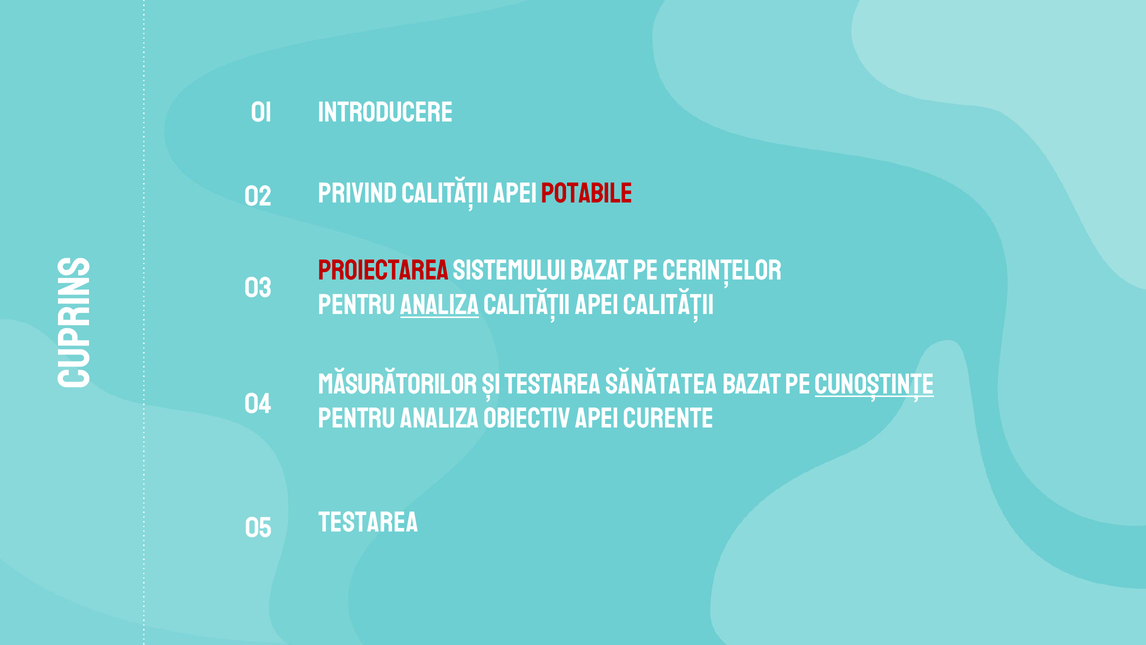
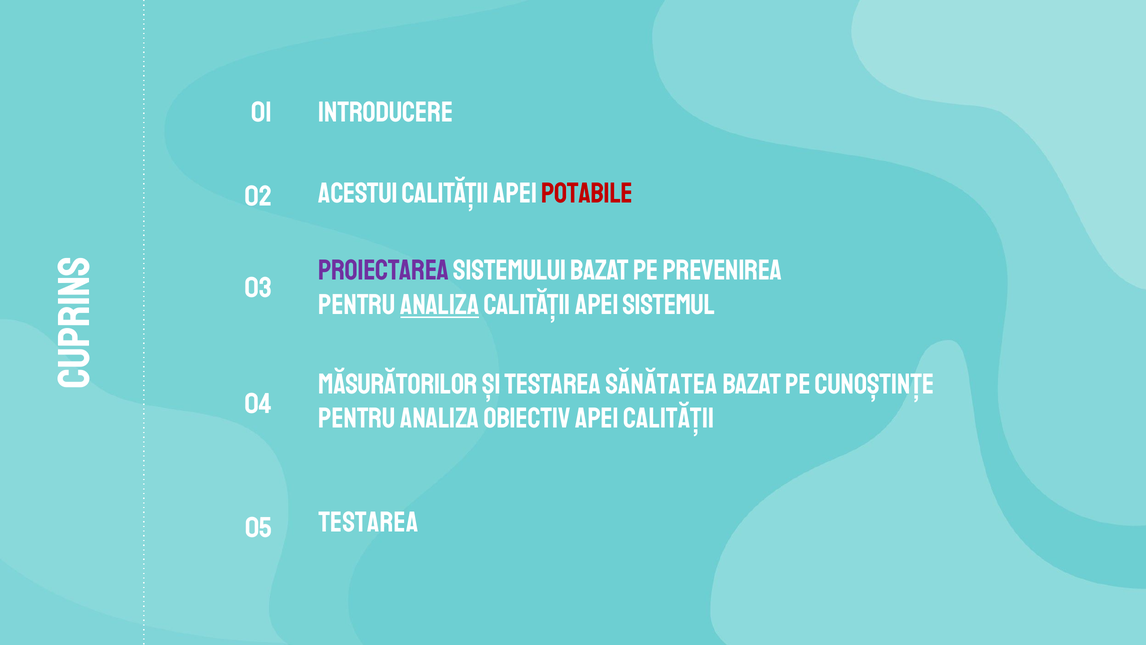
Privind: Privind -> Acestui
Proiectarea colour: red -> purple
cerințelor: cerințelor -> prevenirea
apei calității: calității -> sistemul
cunoștințe underline: present -> none
apei curente: curente -> calității
